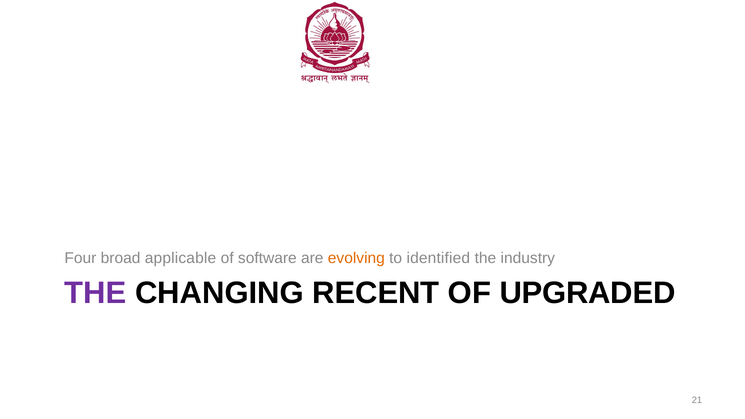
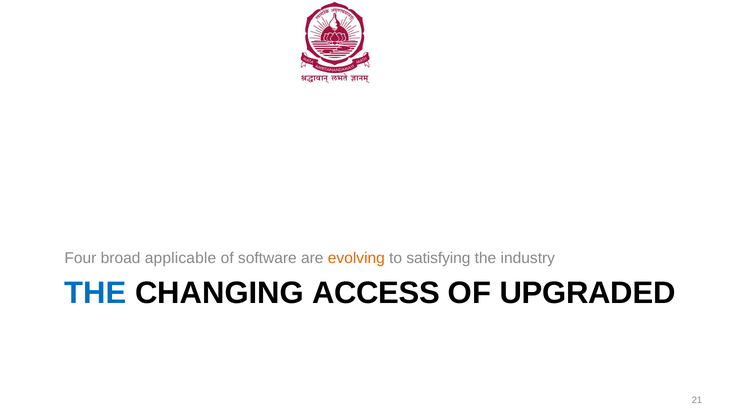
identified: identified -> satisfying
THE at (95, 293) colour: purple -> blue
RECENT: RECENT -> ACCESS
